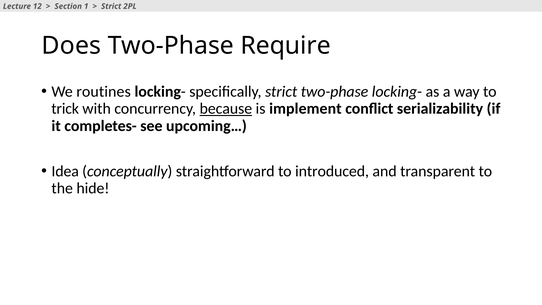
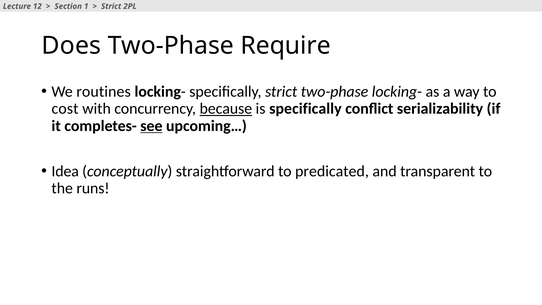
trick: trick -> cost
is implement: implement -> specifically
see underline: none -> present
introduced: introduced -> predicated
hide: hide -> runs
